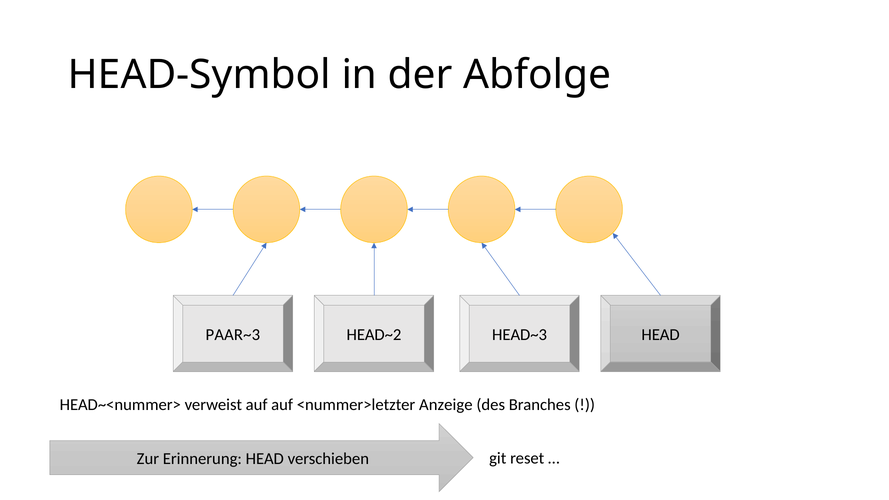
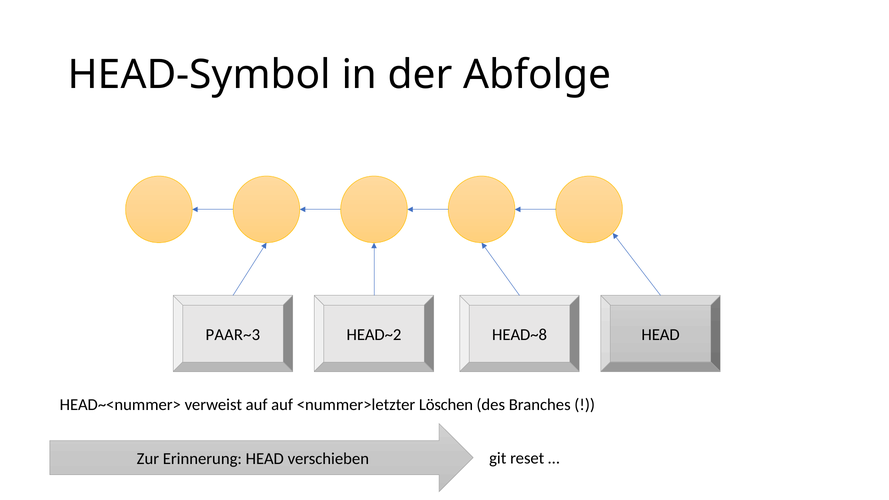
HEAD~3: HEAD~3 -> HEAD~8
Anzeige: Anzeige -> Löschen
